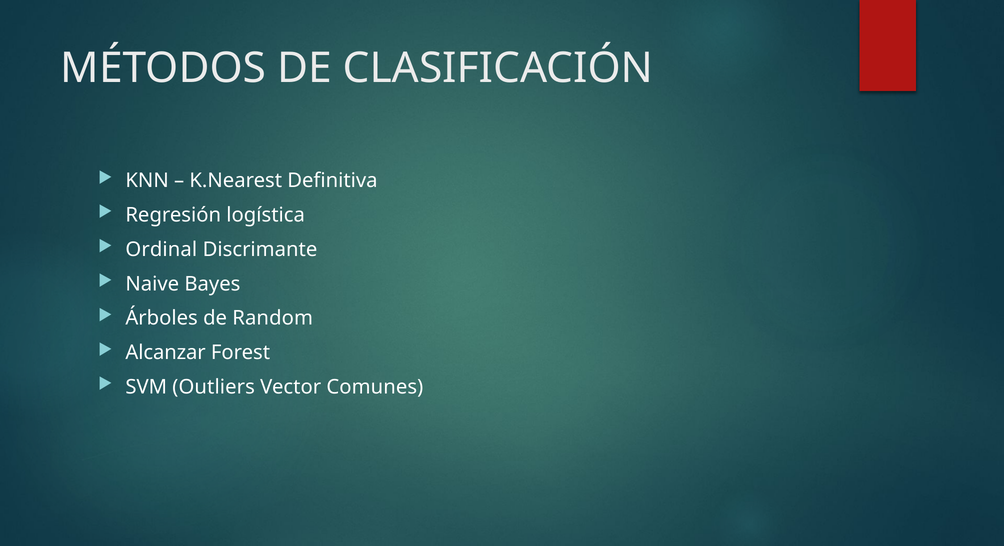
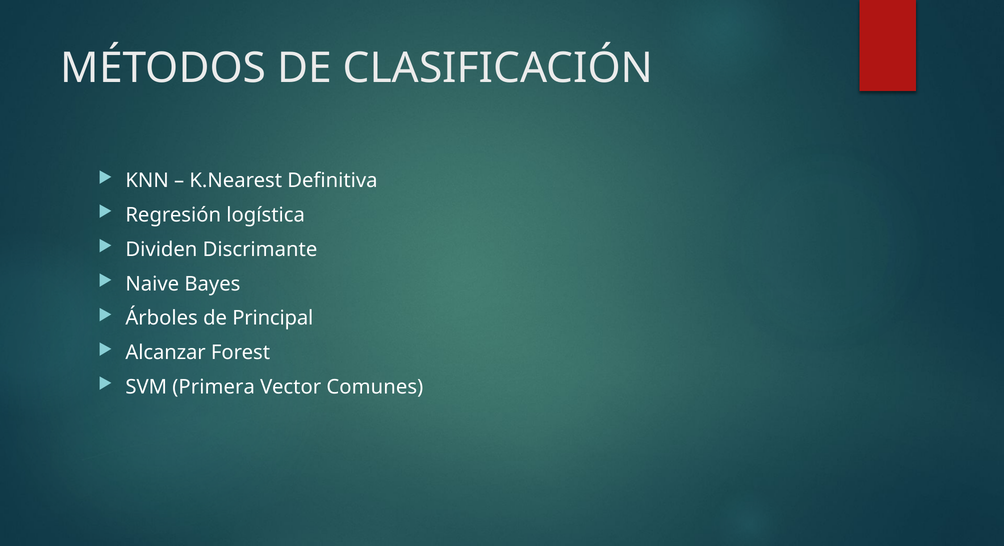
Ordinal: Ordinal -> Dividen
Random: Random -> Principal
Outliers: Outliers -> Primera
